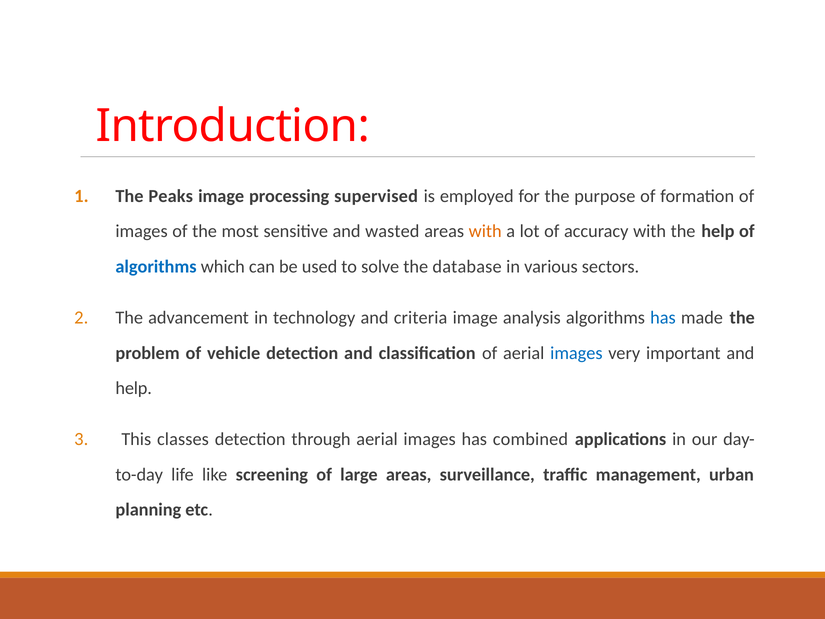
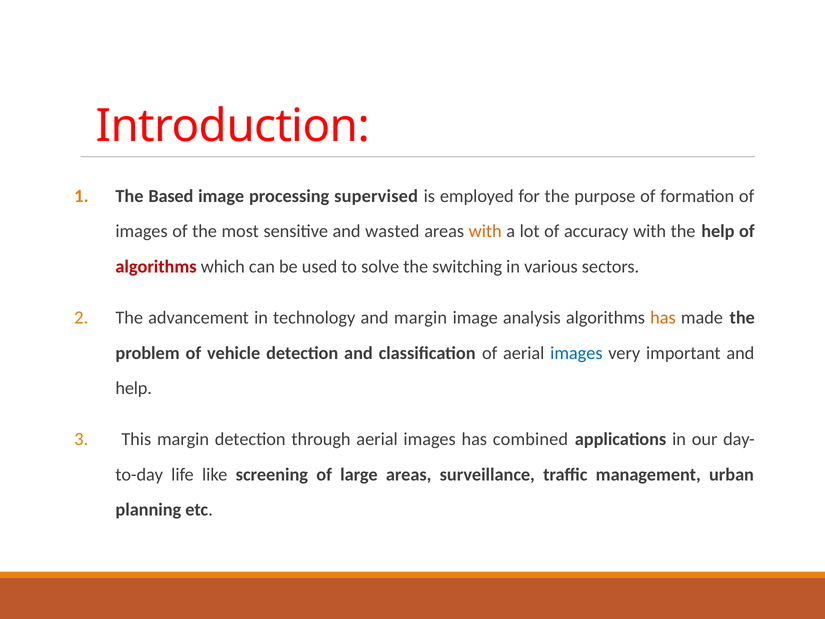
Peaks: Peaks -> Based
algorithms at (156, 266) colour: blue -> red
database: database -> switching
and criteria: criteria -> margin
has at (663, 318) colour: blue -> orange
This classes: classes -> margin
